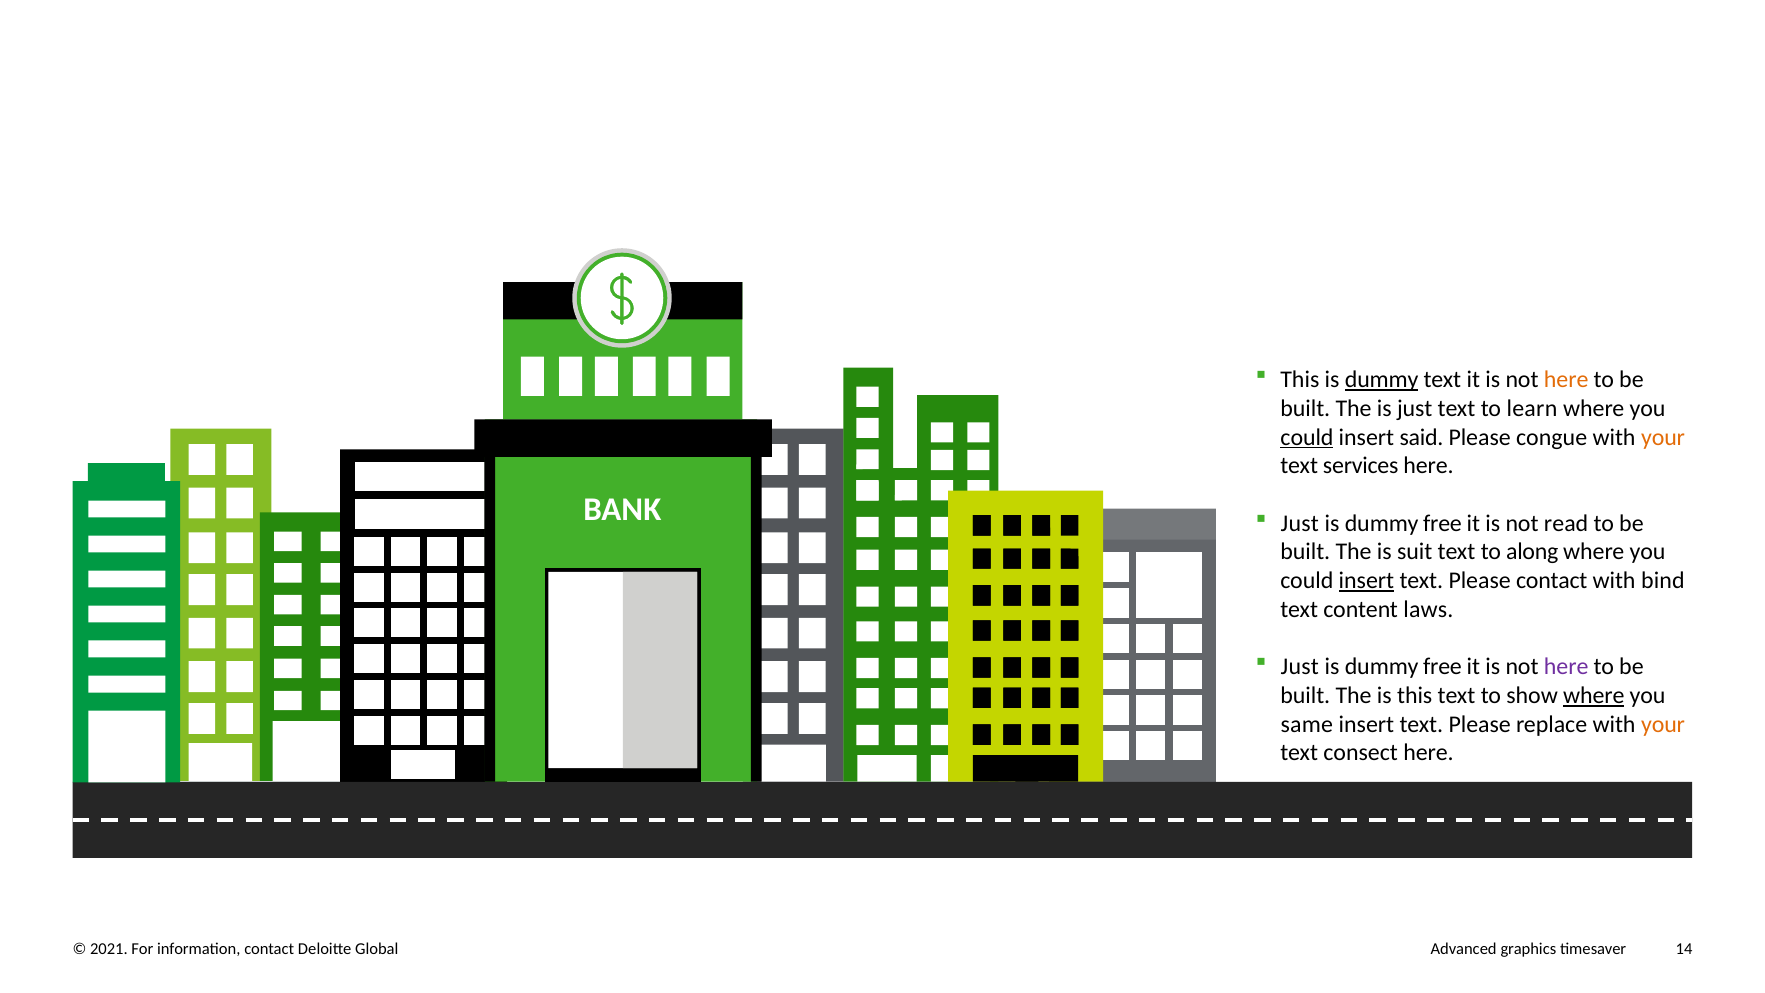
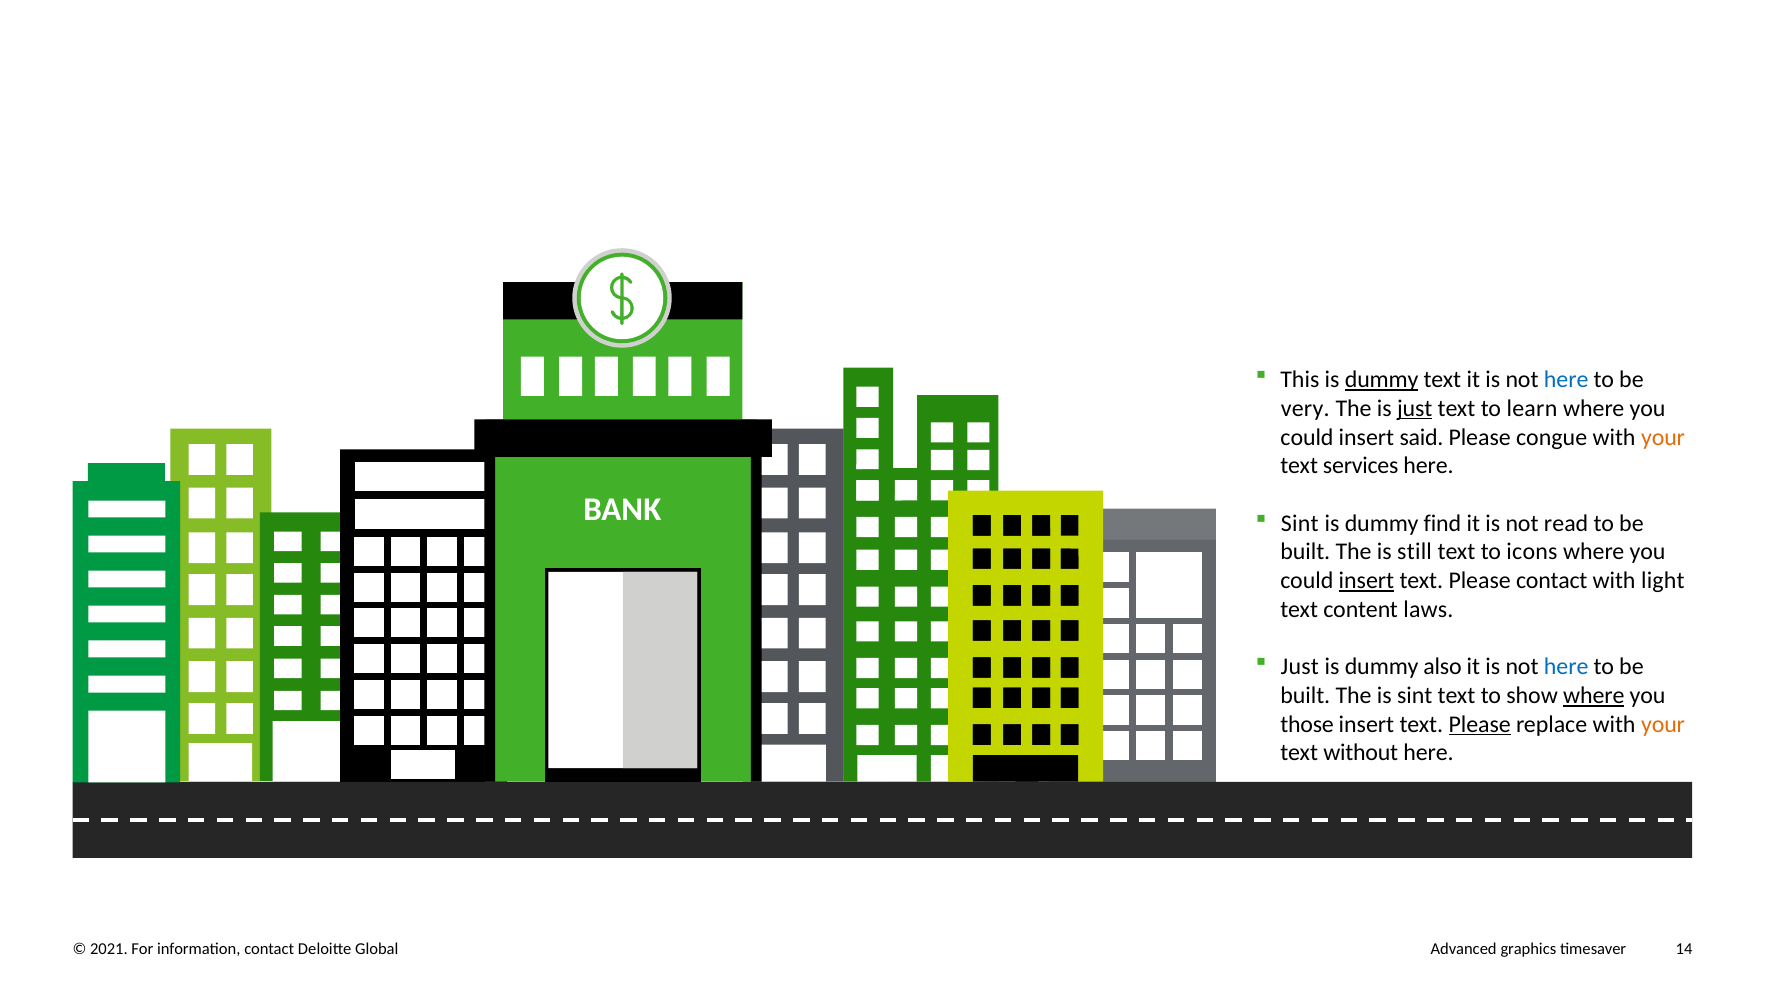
here at (1566, 380) colour: orange -> blue
built at (1305, 408): built -> very
just at (1415, 408) underline: none -> present
could at (1307, 437) underline: present -> none
Just at (1300, 523): Just -> Sint
free at (1443, 523): free -> find
suit: suit -> still
along: along -> icons
bind: bind -> light
free at (1443, 667): free -> also
here at (1566, 667) colour: purple -> blue
is this: this -> sint
same: same -> those
Please at (1480, 724) underline: none -> present
consect: consect -> without
